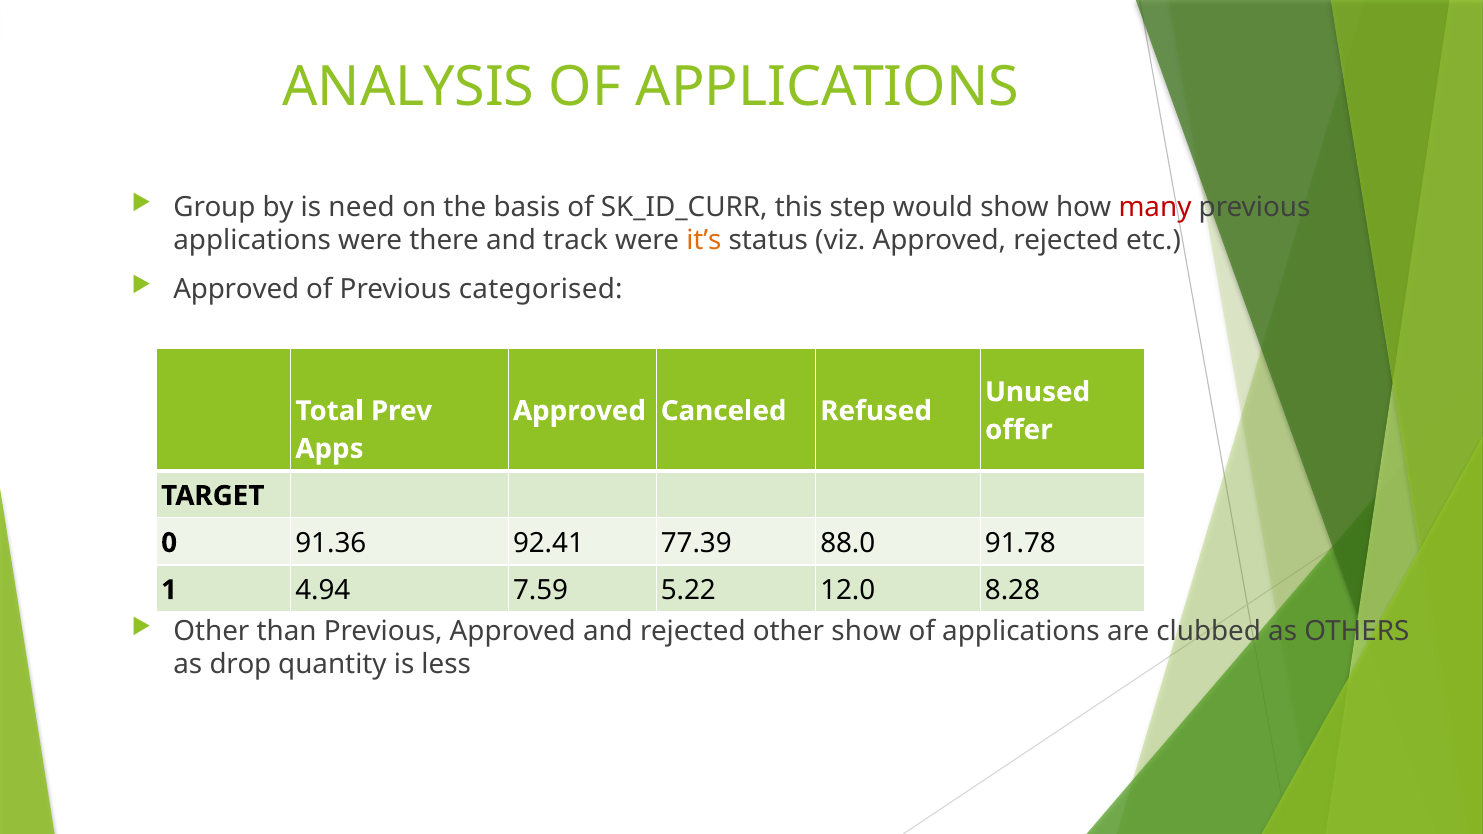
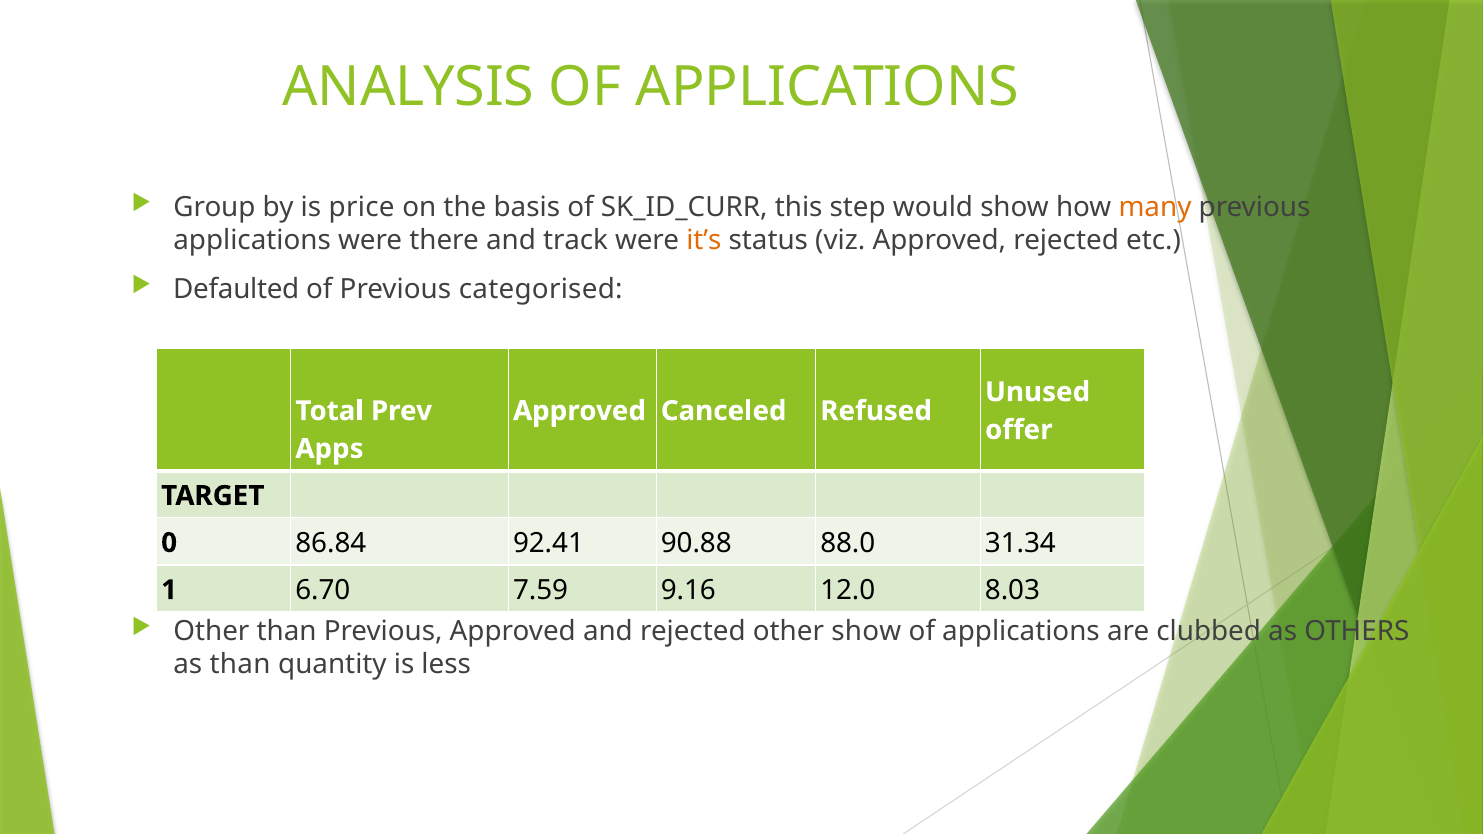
need: need -> price
many colour: red -> orange
Approved at (236, 289): Approved -> Defaulted
91.36: 91.36 -> 86.84
77.39: 77.39 -> 90.88
91.78: 91.78 -> 31.34
4.94: 4.94 -> 6.70
5.22: 5.22 -> 9.16
8.28: 8.28 -> 8.03
as drop: drop -> than
